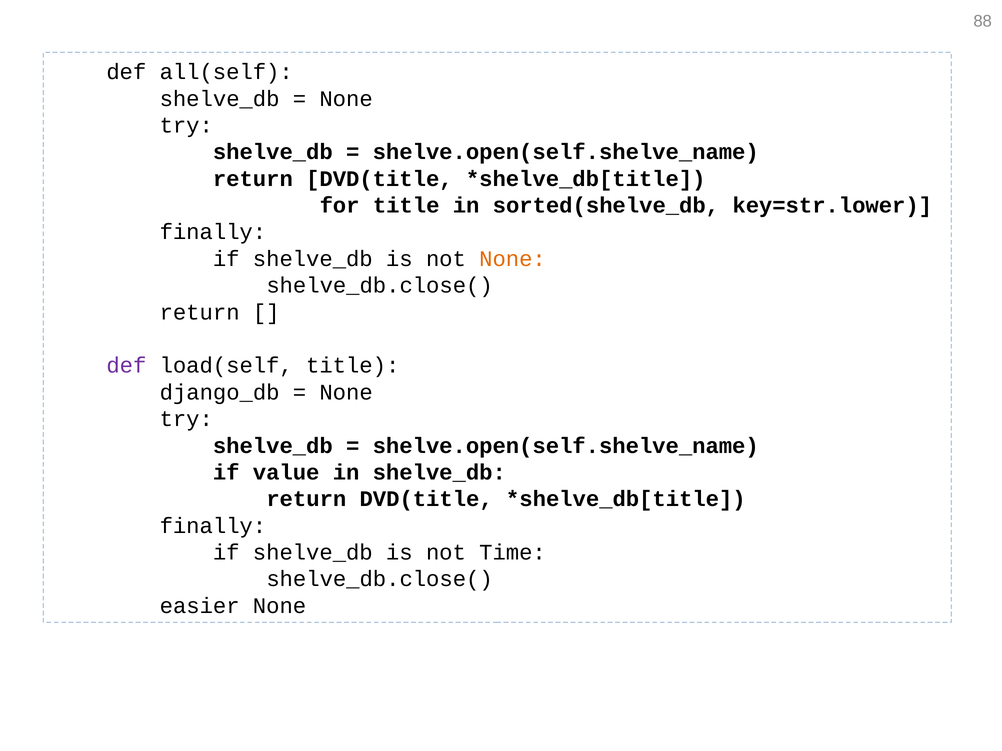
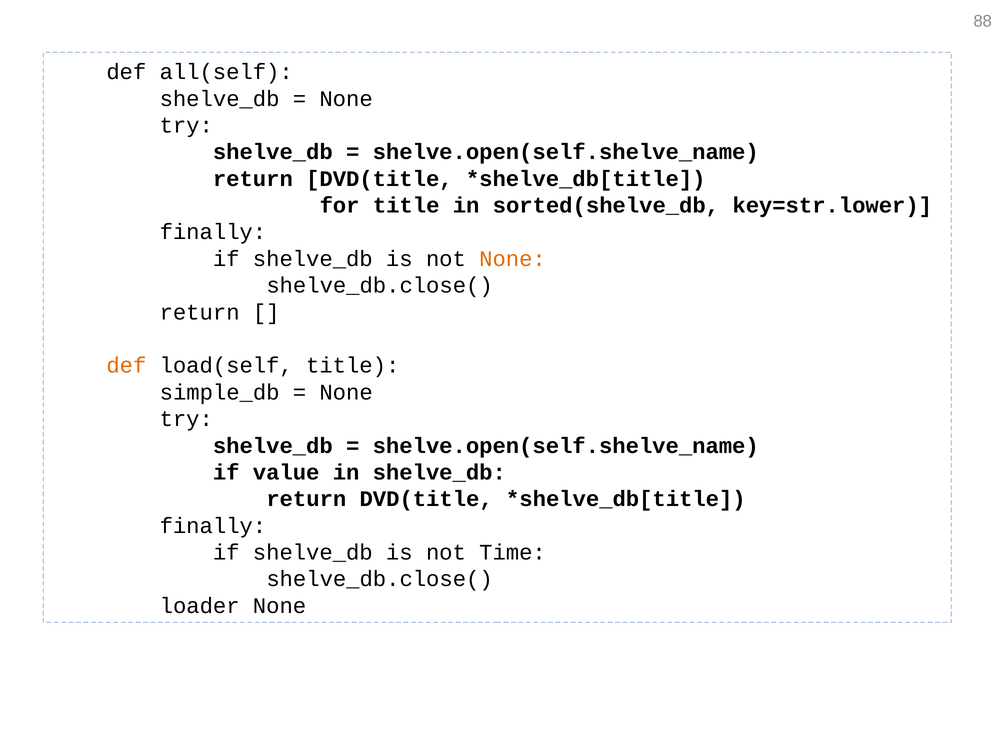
def at (126, 366) colour: purple -> orange
django_db: django_db -> simple_db
easier: easier -> loader
